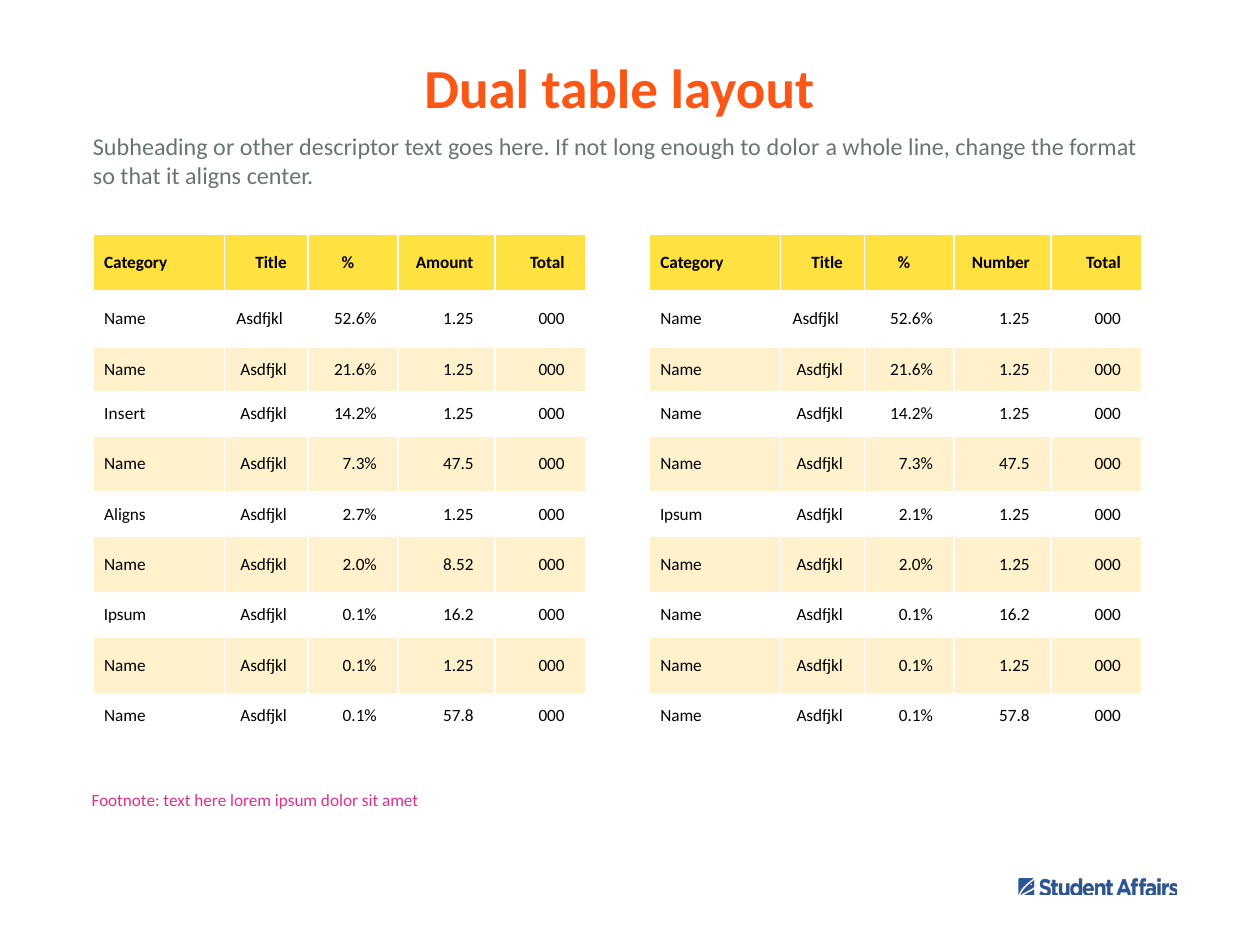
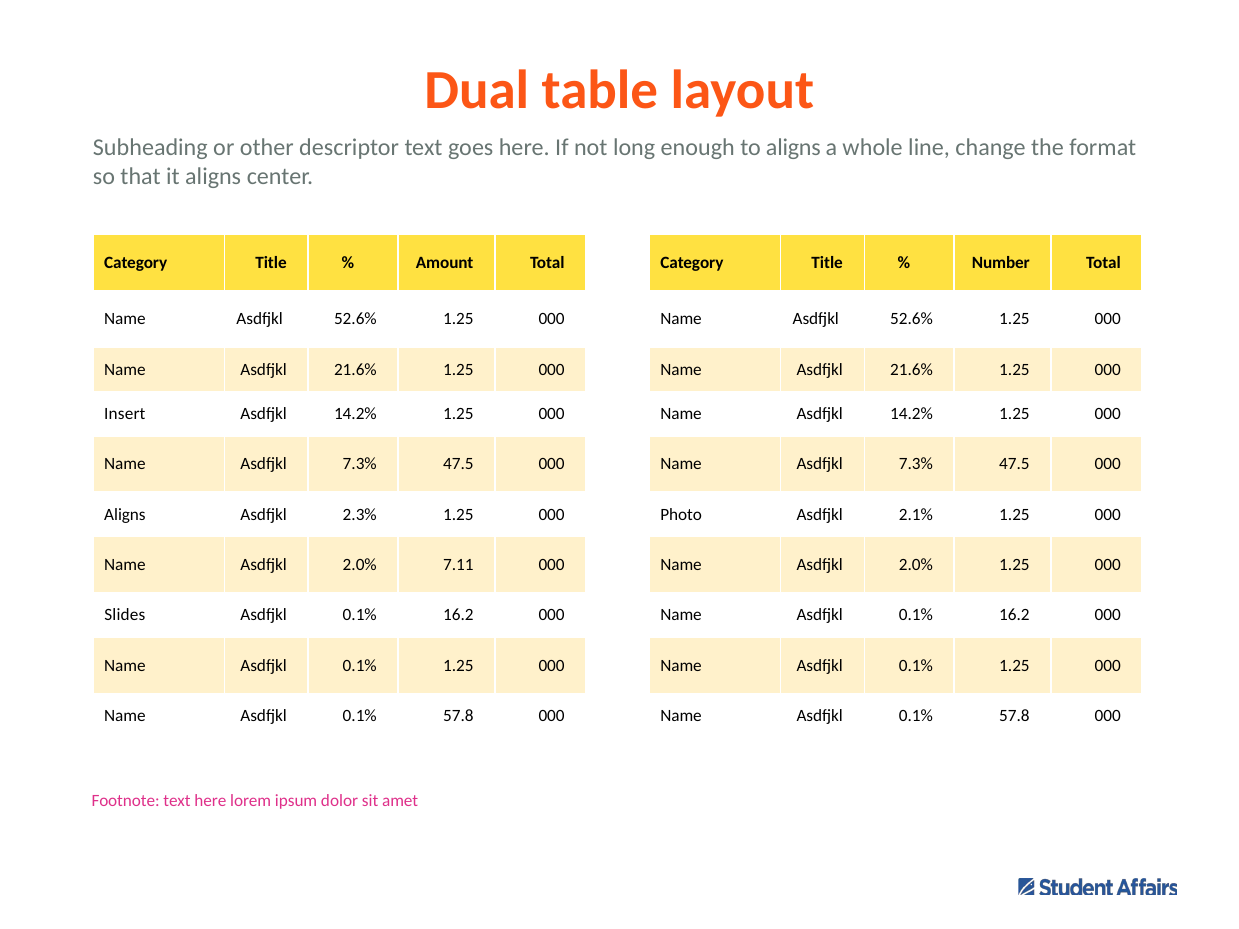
to dolor: dolor -> aligns
2.7%: 2.7% -> 2.3%
Ipsum at (681, 515): Ipsum -> Photo
8.52: 8.52 -> 7.11
Ipsum at (125, 615): Ipsum -> Slides
